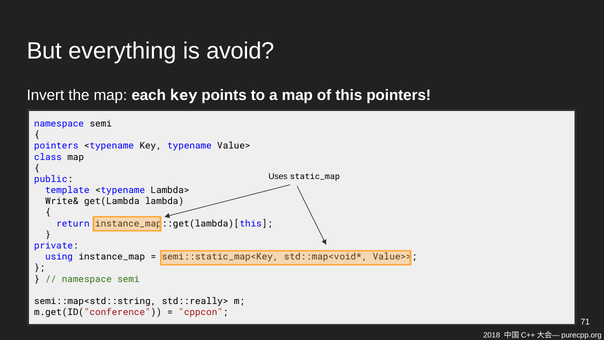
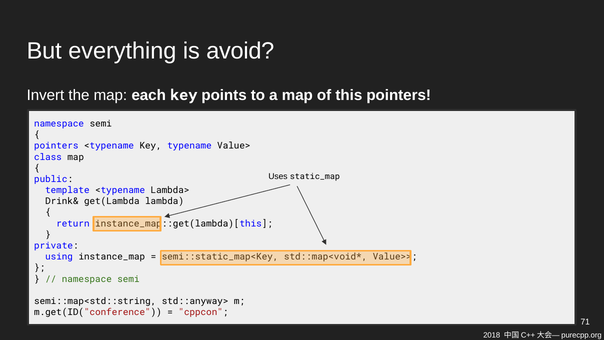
Write&: Write& -> Drink&
std::really>: std::really> -> std::anyway>
